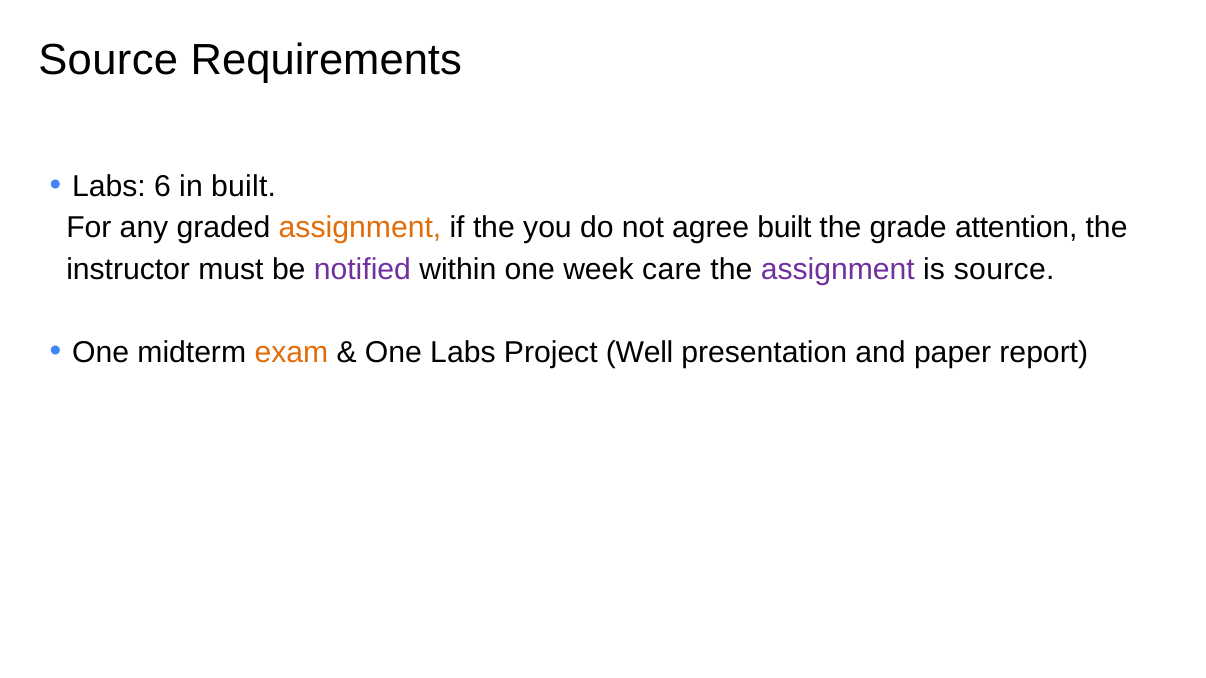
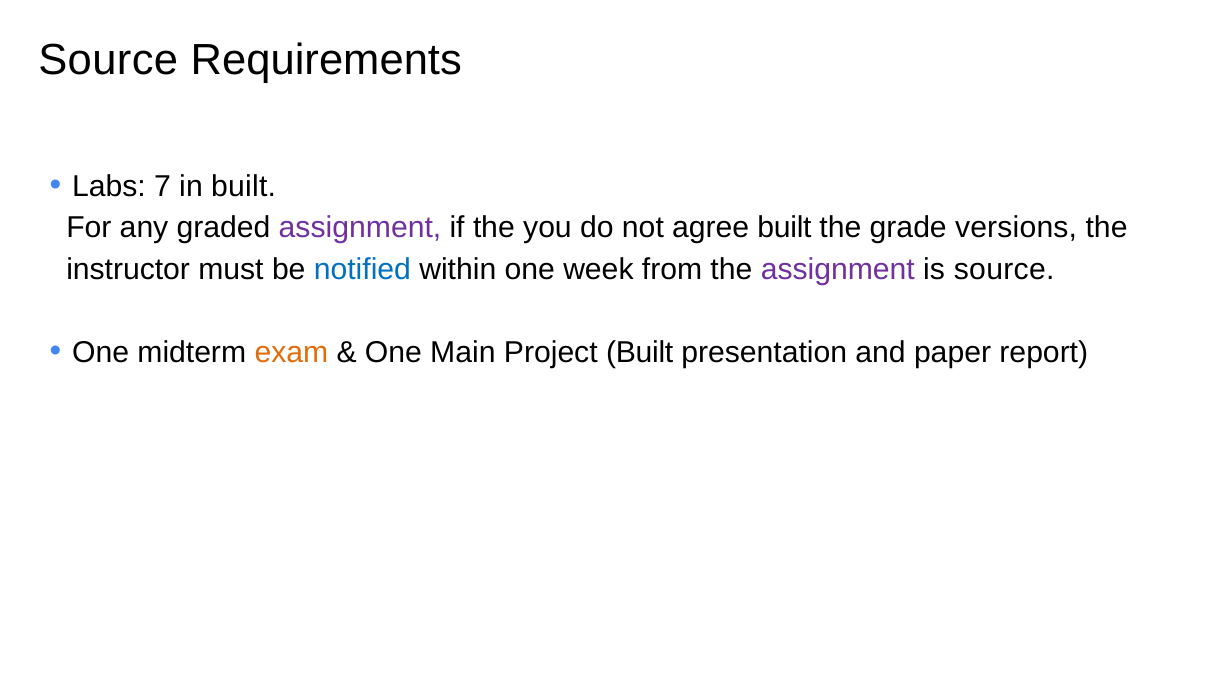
6: 6 -> 7
assignment at (360, 228) colour: orange -> purple
attention: attention -> versions
notified colour: purple -> blue
care: care -> from
One Labs: Labs -> Main
Project Well: Well -> Built
